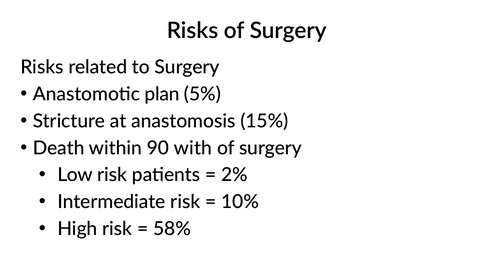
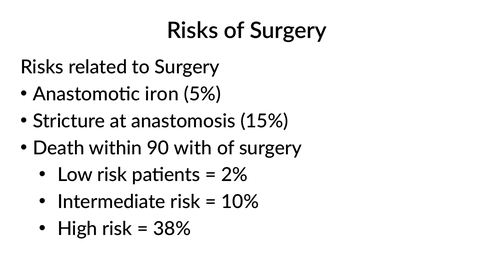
plan: plan -> iron
58%: 58% -> 38%
